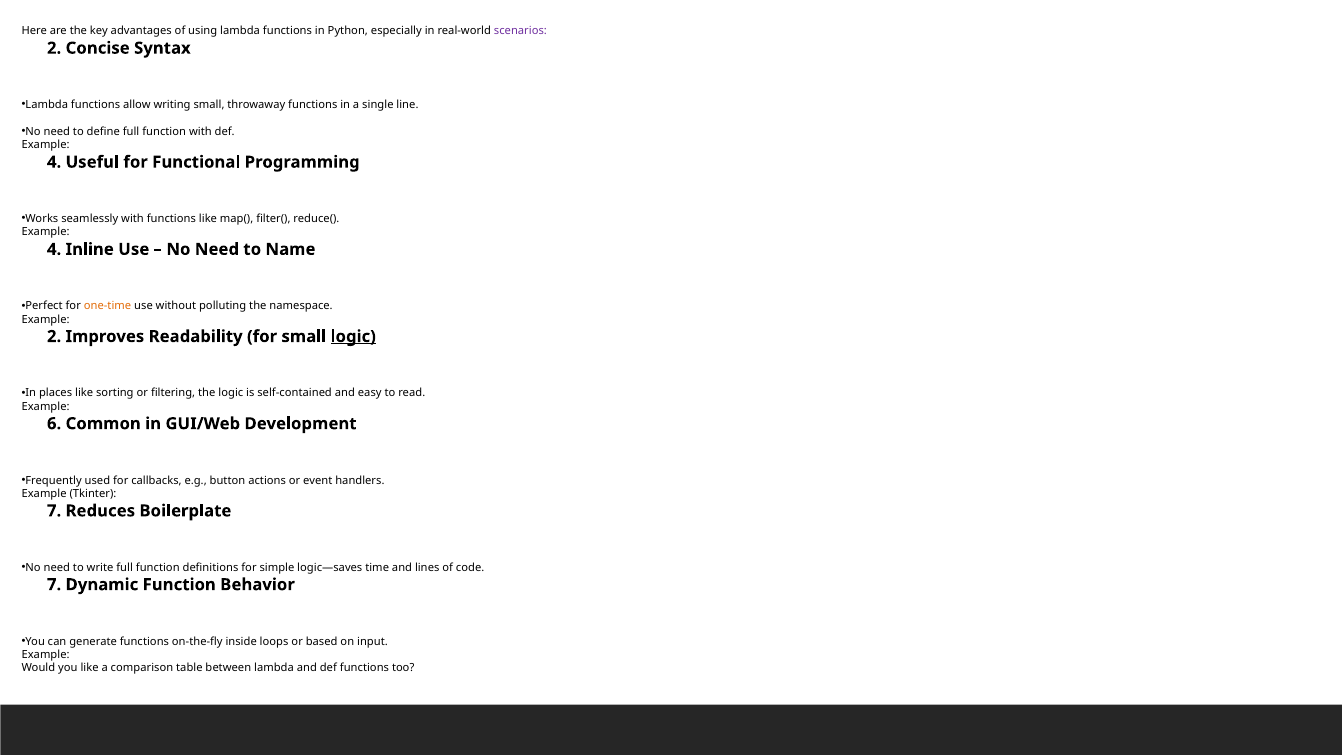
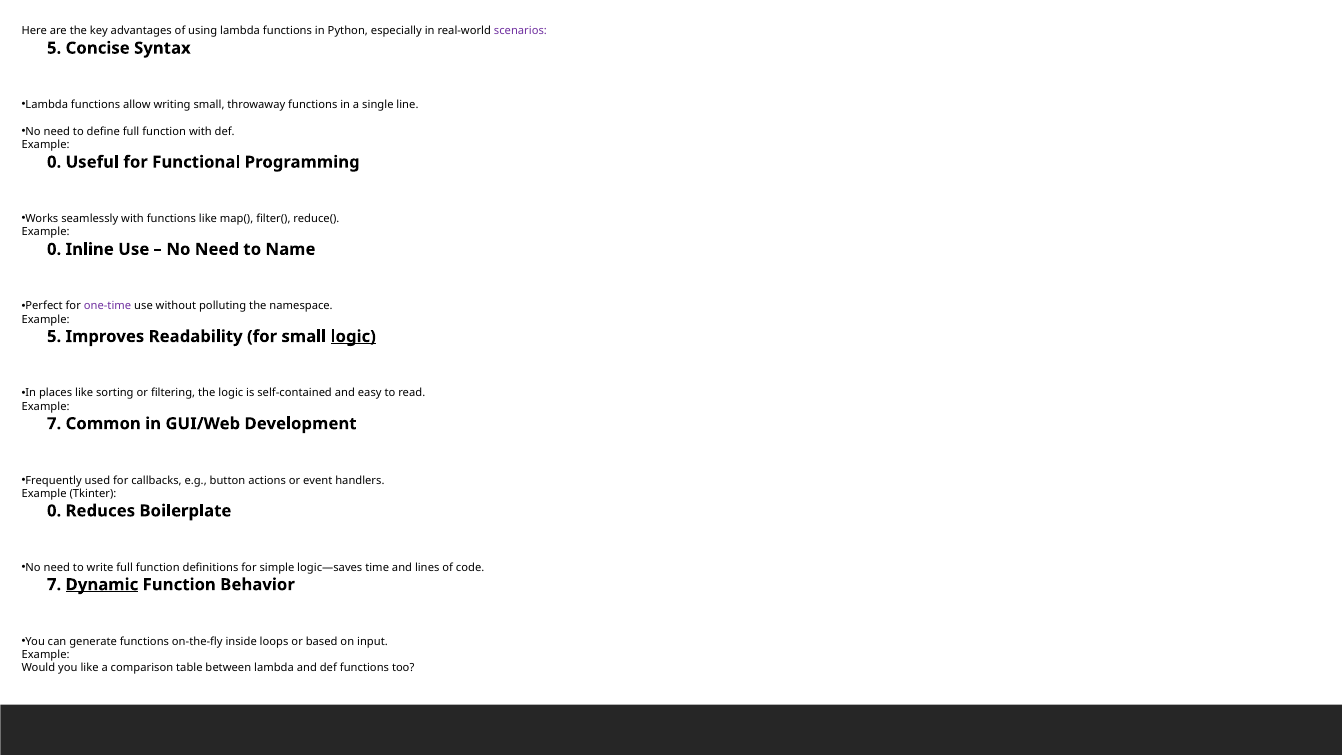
2 at (54, 48): 2 -> 5
4 at (54, 162): 4 -> 0
4 at (54, 249): 4 -> 0
one-time colour: orange -> purple
2 at (54, 336): 2 -> 5
6 at (54, 424): 6 -> 7
7 at (54, 511): 7 -> 0
Dynamic underline: none -> present
